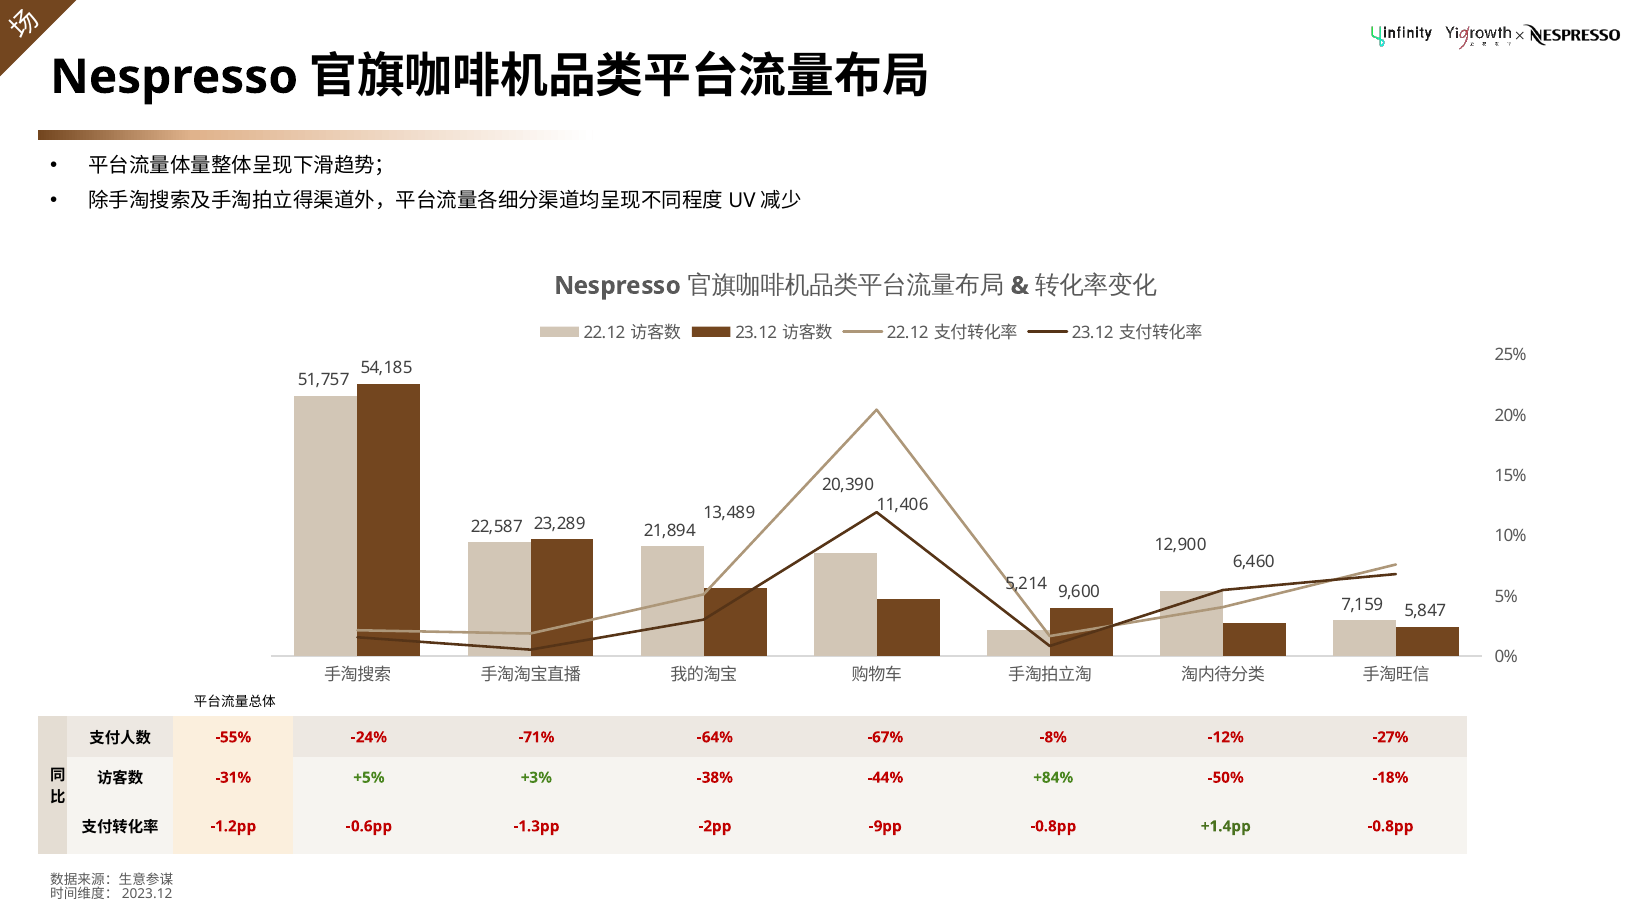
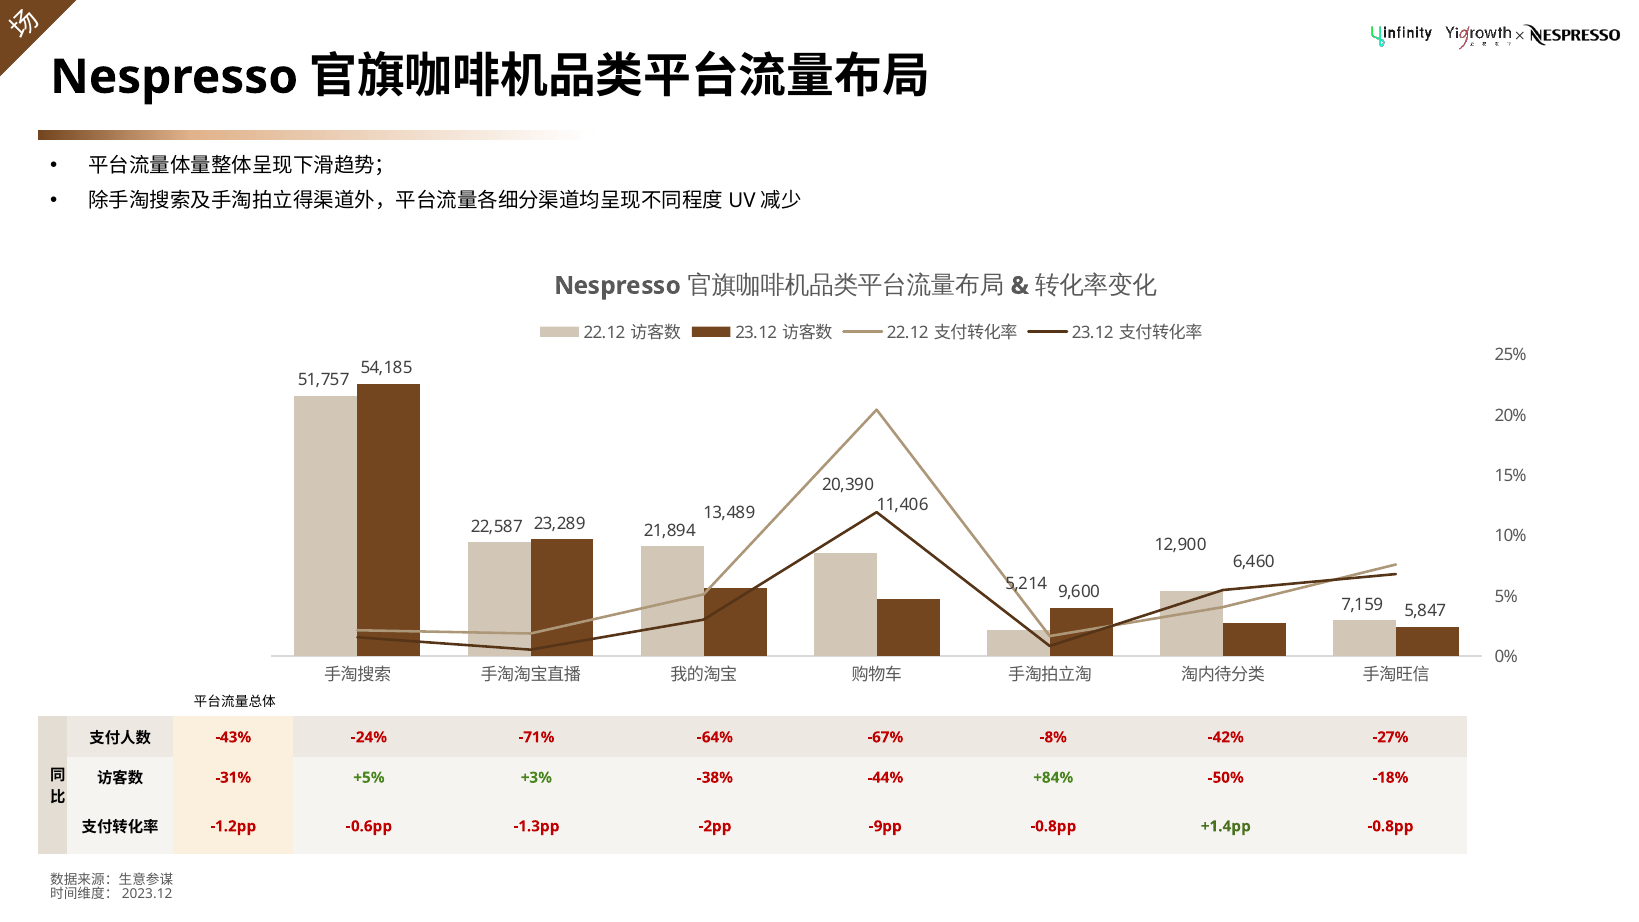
-55%: -55% -> -43%
-12%: -12% -> -42%
